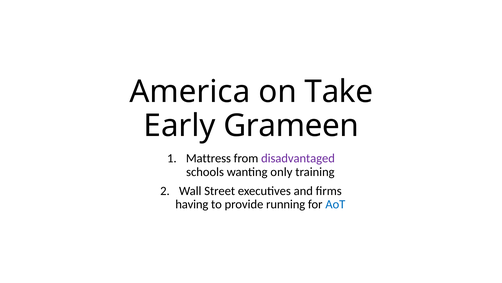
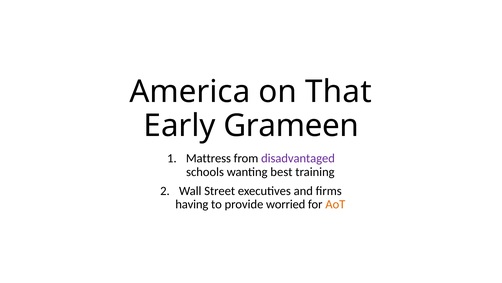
Take: Take -> That
only: only -> best
running: running -> worried
AoT colour: blue -> orange
